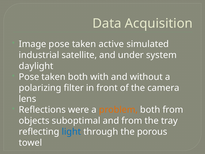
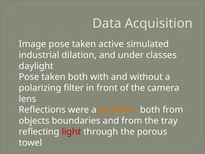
satellite: satellite -> dilation
system: system -> classes
suboptimal: suboptimal -> boundaries
light colour: blue -> red
